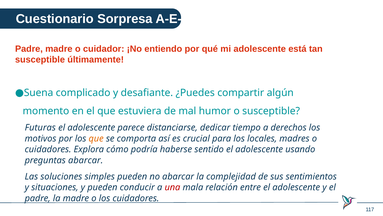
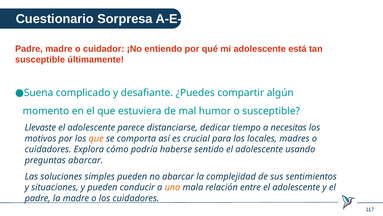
Futuras: Futuras -> Llevaste
derechos: derechos -> necesitas
una colour: red -> orange
